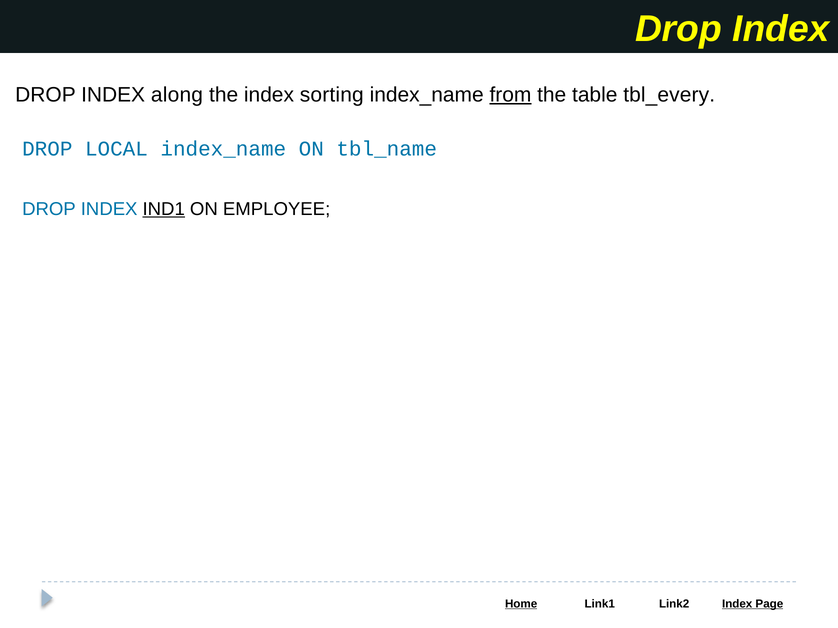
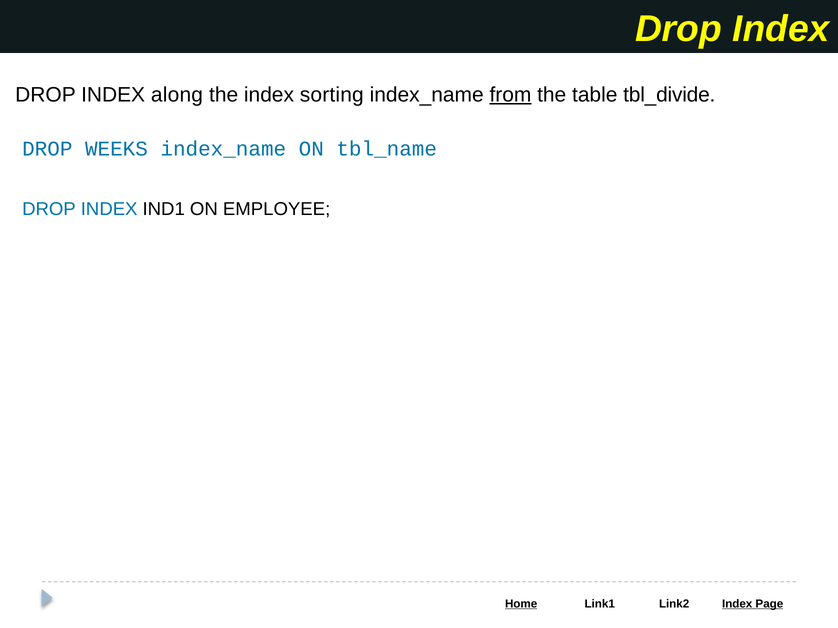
tbl_every: tbl_every -> tbl_divide
LOCAL: LOCAL -> WEEKS
IND1 underline: present -> none
